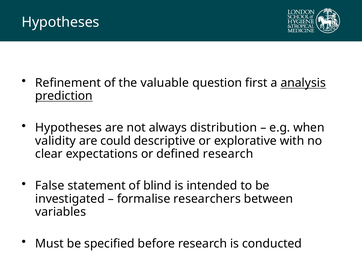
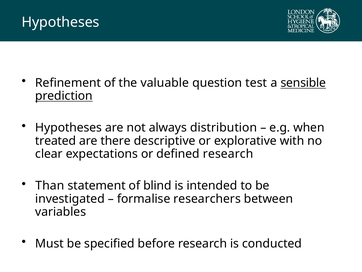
first: first -> test
analysis: analysis -> sensible
validity: validity -> treated
could: could -> there
False: False -> Than
